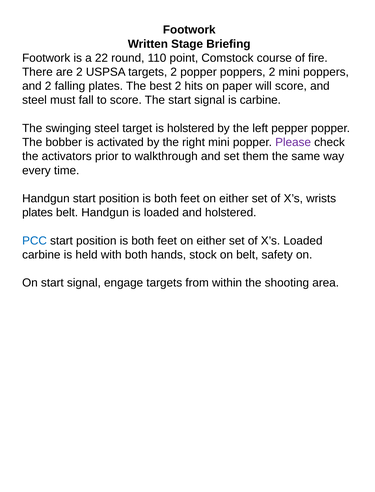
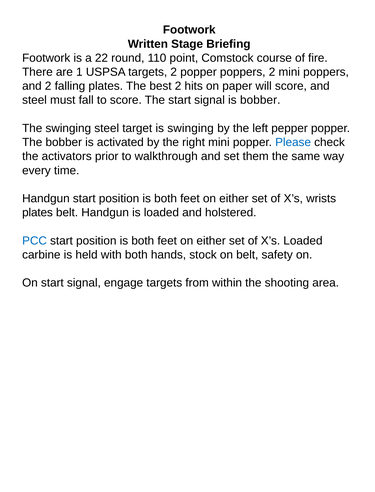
are 2: 2 -> 1
is carbine: carbine -> bobber
is holstered: holstered -> swinging
Please colour: purple -> blue
